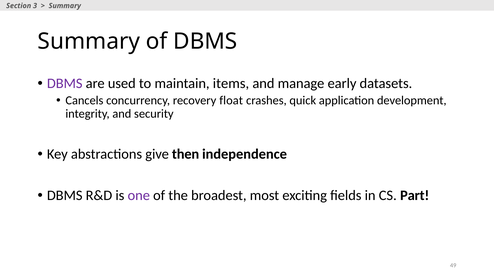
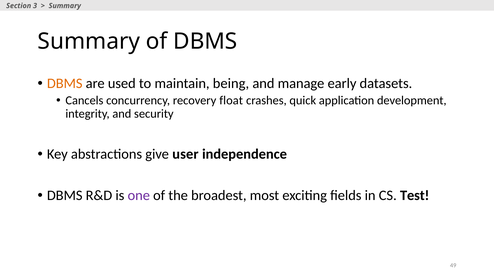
DBMS at (65, 83) colour: purple -> orange
items: items -> being
then: then -> user
Part: Part -> Test
